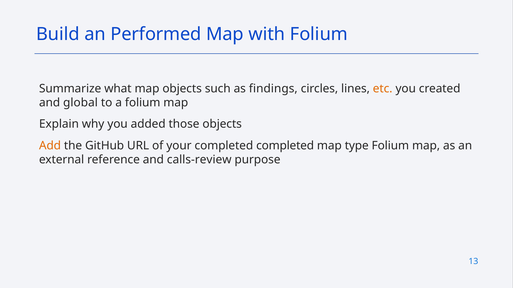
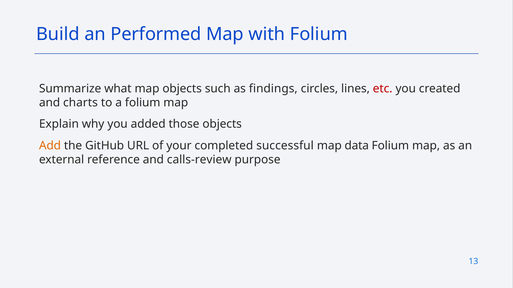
etc colour: orange -> red
global: global -> charts
completed completed: completed -> successful
type: type -> data
